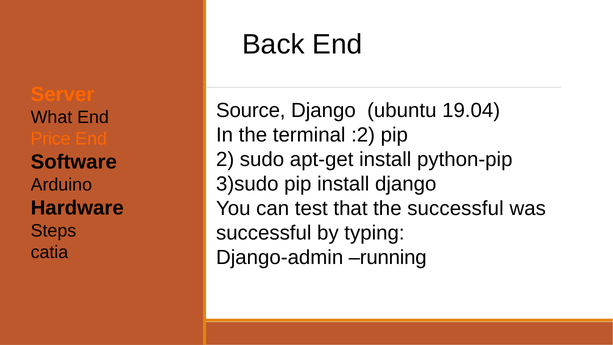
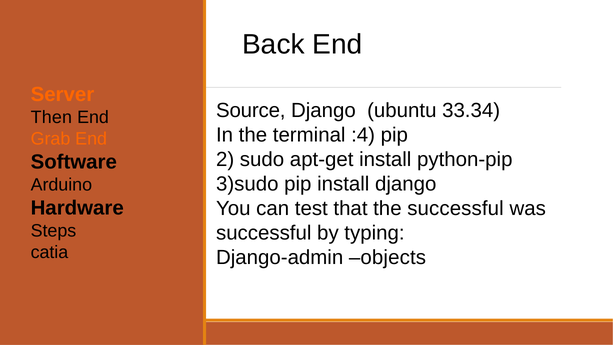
19.04: 19.04 -> 33.34
What: What -> Then
:2: :2 -> :4
Price: Price -> Grab
running: running -> objects
